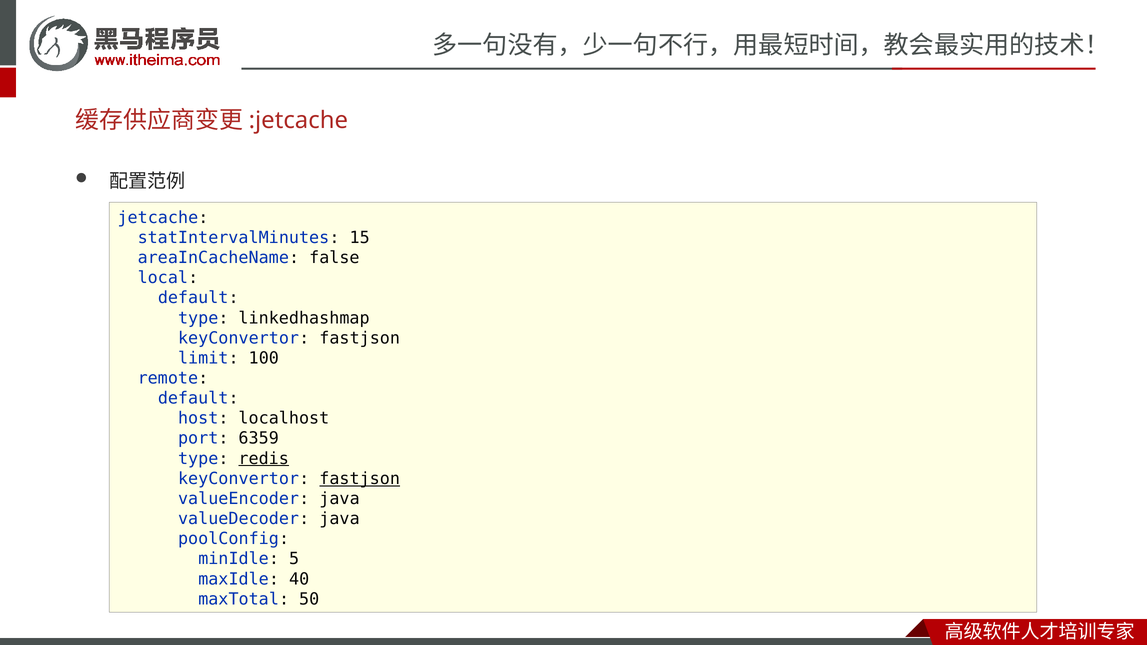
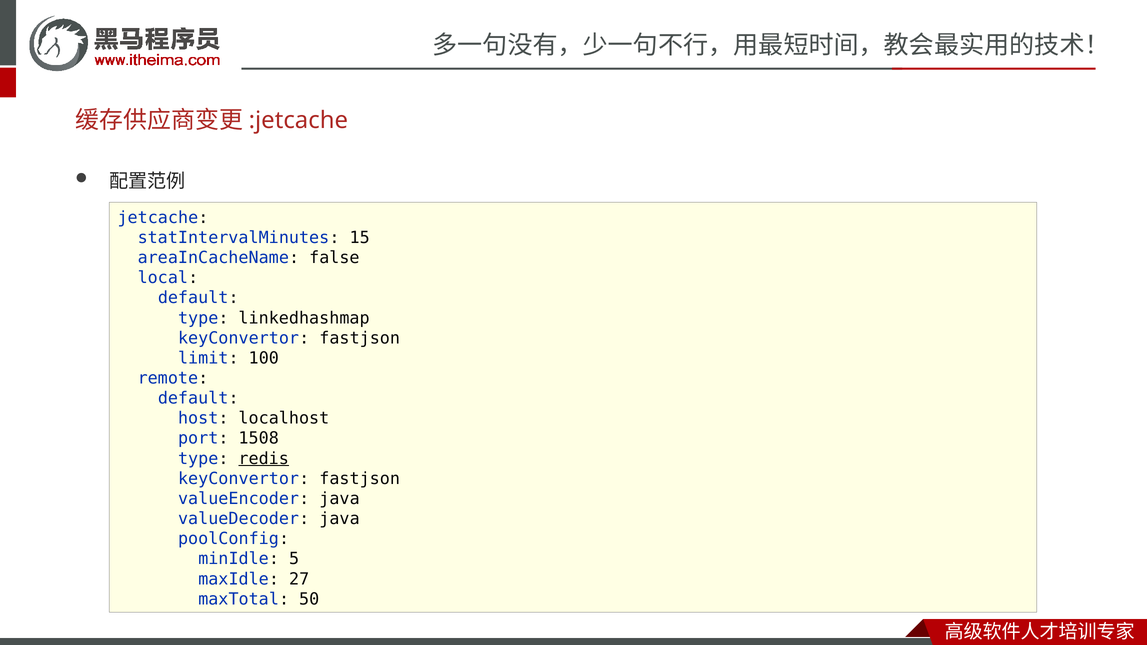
6359: 6359 -> 1508
fastjson at (360, 479) underline: present -> none
40: 40 -> 27
